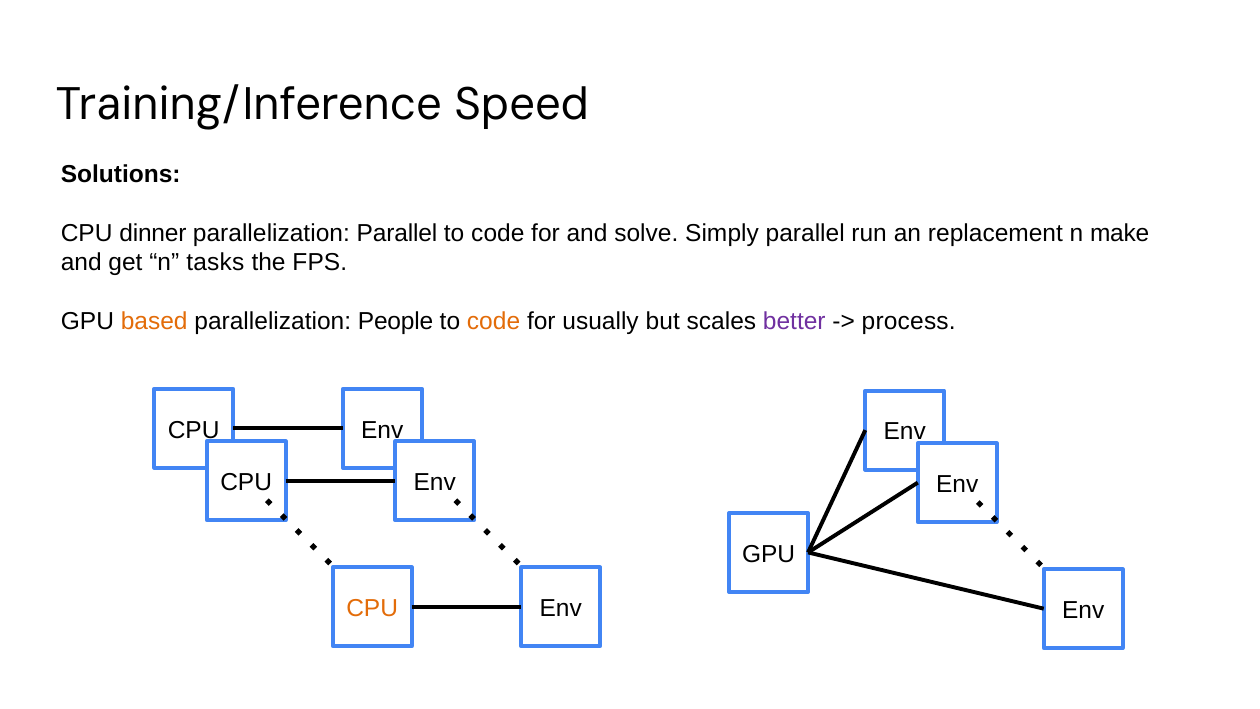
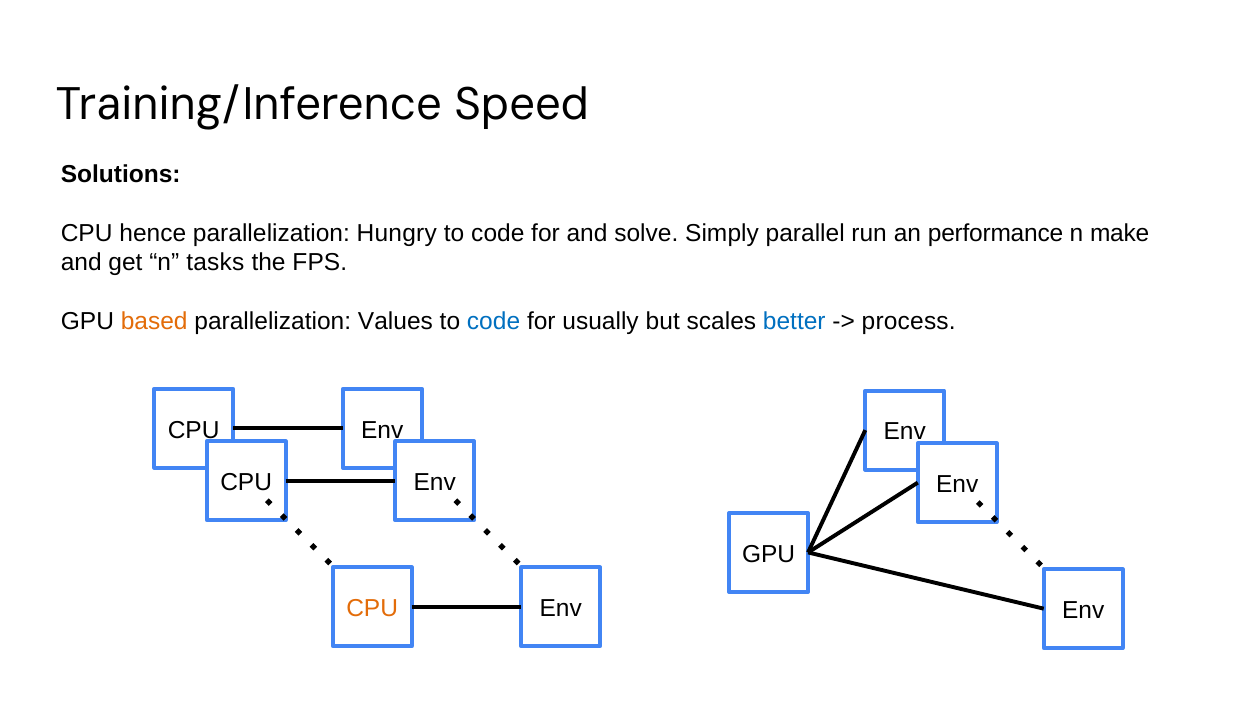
dinner: dinner -> hence
parallelization Parallel: Parallel -> Hungry
replacement: replacement -> performance
People: People -> Values
code at (494, 321) colour: orange -> blue
better colour: purple -> blue
